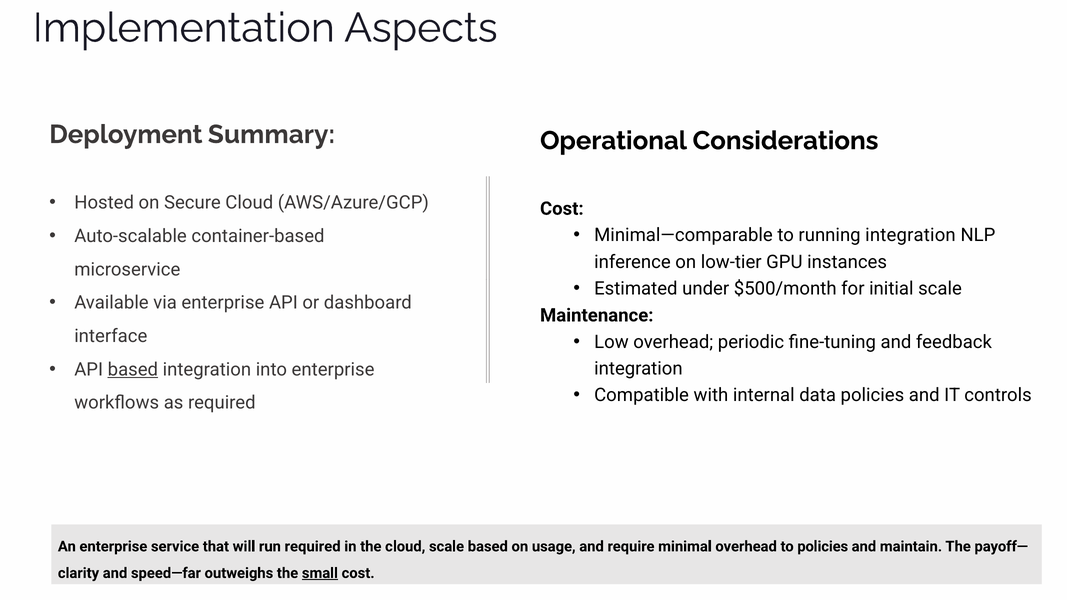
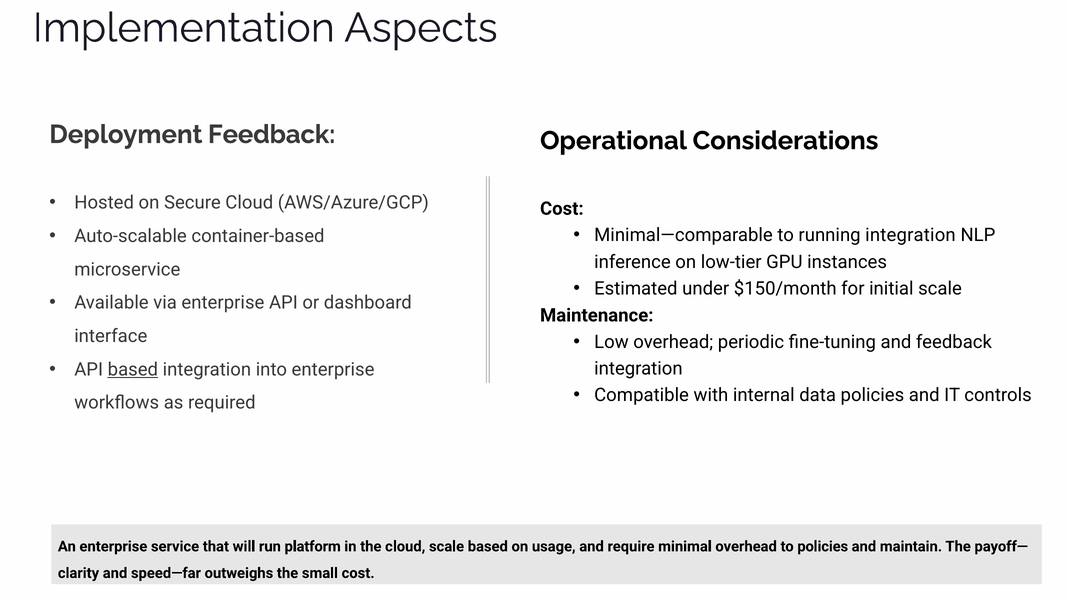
Deployment Summary: Summary -> Feedback
$500/month: $500/month -> $150/month
run required: required -> platform
small underline: present -> none
